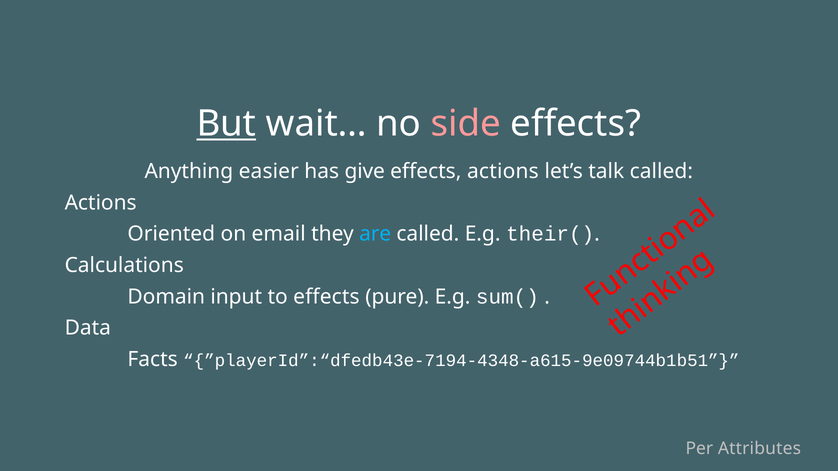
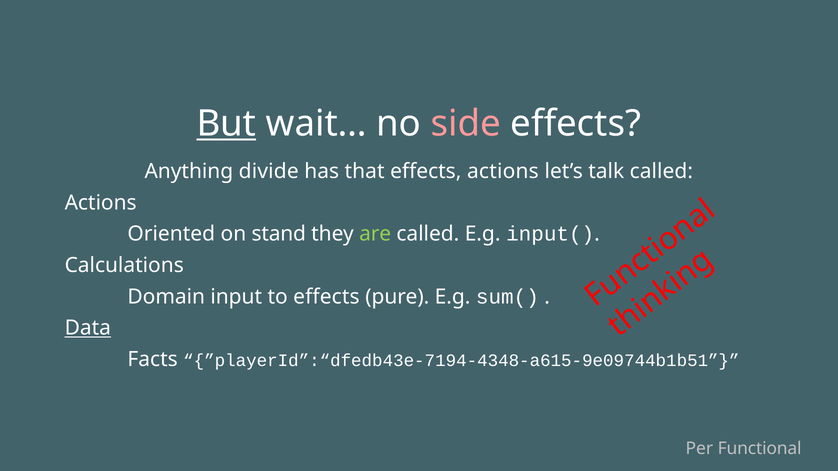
easier: easier -> divide
give: give -> that
email: email -> stand
are colour: light blue -> light green
their(: their( -> input(
Data underline: none -> present
Attributes: Attributes -> Functional
